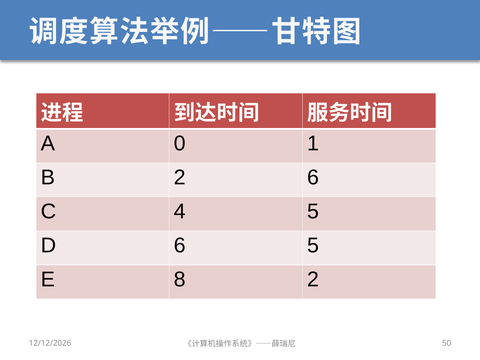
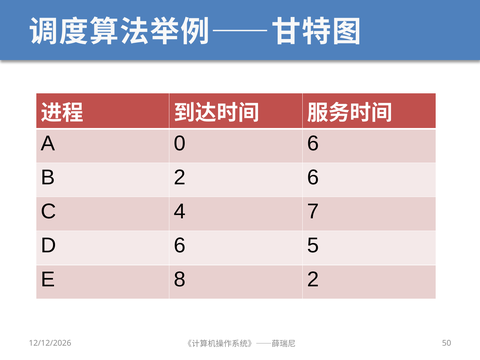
0 1: 1 -> 6
4 5: 5 -> 7
